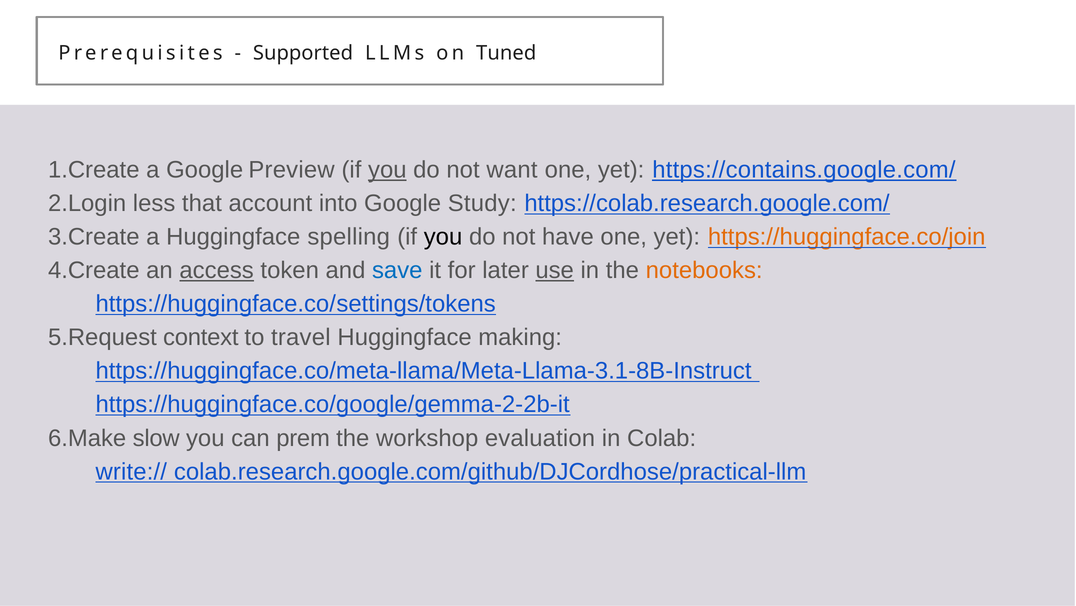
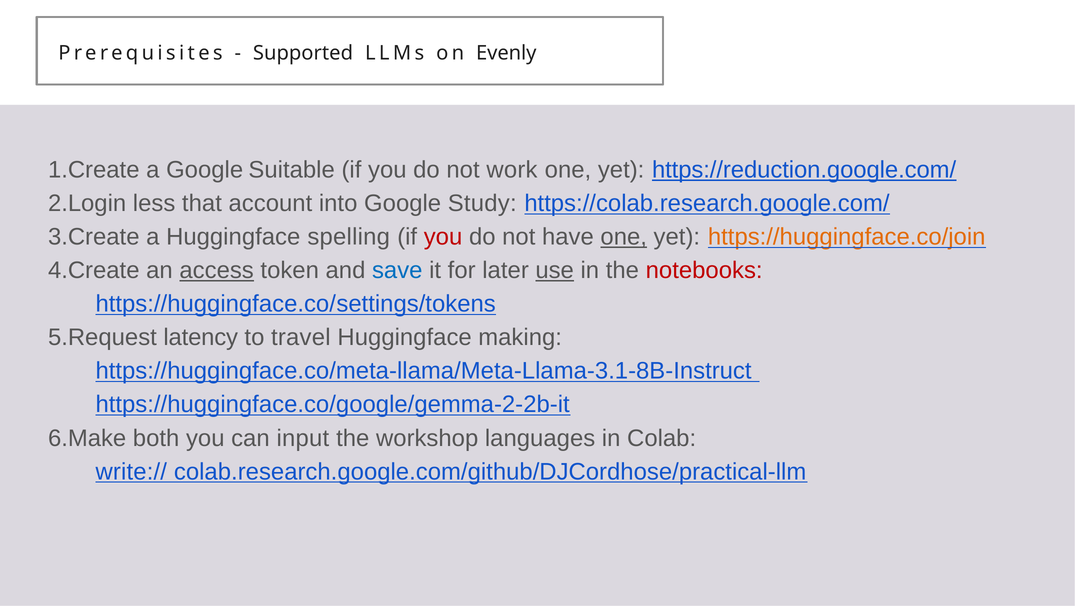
Tuned: Tuned -> Evenly
Preview: Preview -> Suitable
you at (387, 170) underline: present -> none
want: want -> work
https://contains.google.com/: https://contains.google.com/ -> https://reduction.google.com/
you at (443, 237) colour: black -> red
one at (624, 237) underline: none -> present
notebooks colour: orange -> red
context: context -> latency
slow: slow -> both
prem: prem -> input
evaluation: evaluation -> languages
